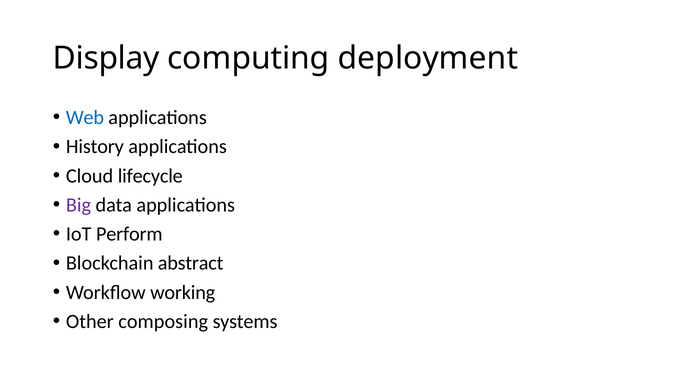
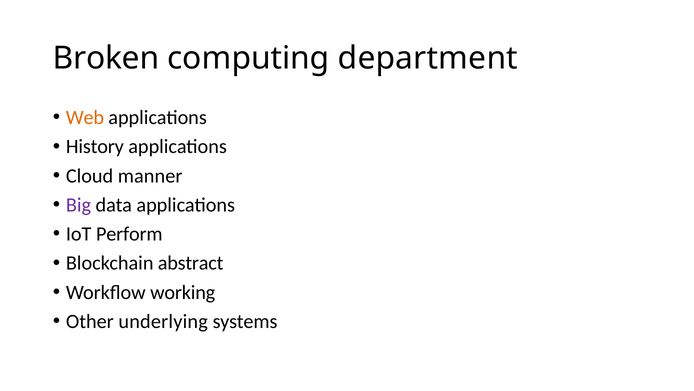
Display: Display -> Broken
deployment: deployment -> department
Web colour: blue -> orange
lifecycle: lifecycle -> manner
composing: composing -> underlying
